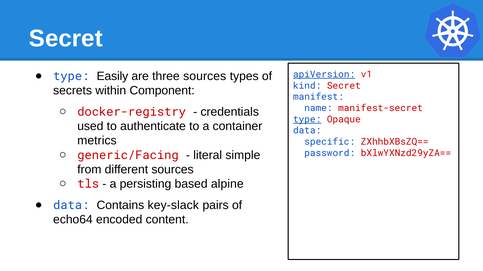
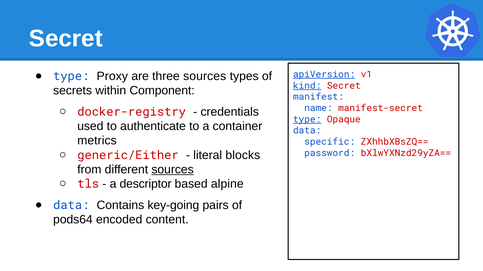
Easily: Easily -> Proxy
kind underline: none -> present
generic/Facing: generic/Facing -> generic/Either
simple: simple -> blocks
sources at (173, 170) underline: none -> present
persisting: persisting -> descriptor
key-slack: key-slack -> key-going
echo64: echo64 -> pods64
